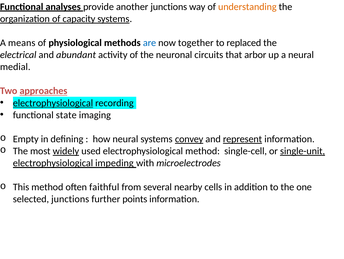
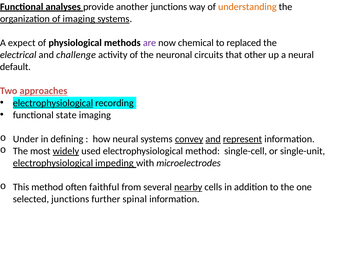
of capacity: capacity -> imaging
means: means -> expect
are colour: blue -> purple
together: together -> chemical
abundant: abundant -> challenge
arbor: arbor -> other
medial: medial -> default
Empty: Empty -> Under
and at (213, 139) underline: none -> present
single-unit underline: present -> none
nearby underline: none -> present
points: points -> spinal
